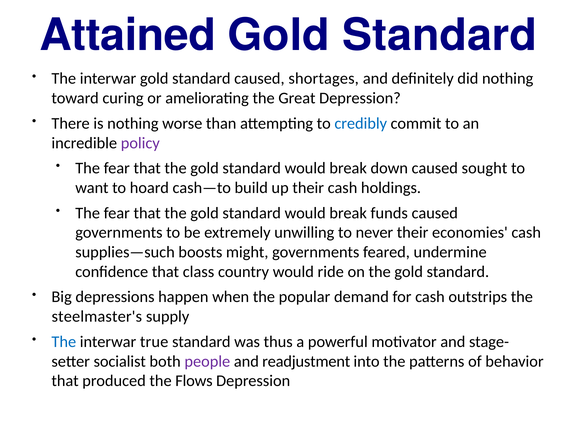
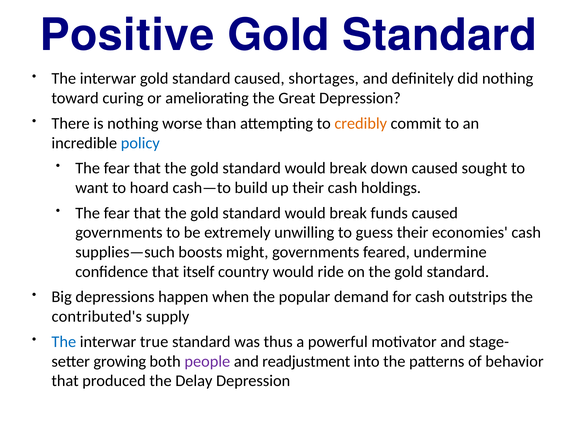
Attained: Attained -> Positive
credibly colour: blue -> orange
policy colour: purple -> blue
never: never -> guess
class: class -> itself
steelmaster's: steelmaster's -> contributed's
socialist: socialist -> growing
Flows: Flows -> Delay
